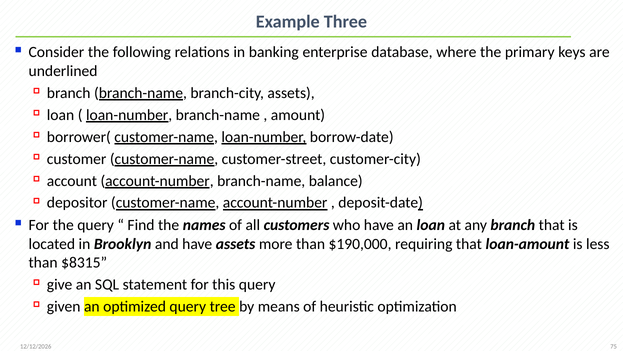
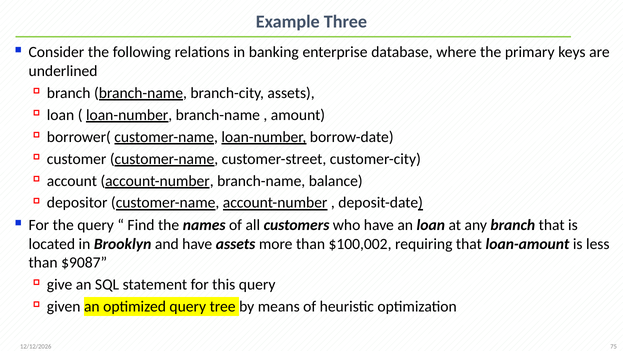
$190,000: $190,000 -> $100,002
$8315: $8315 -> $9087
